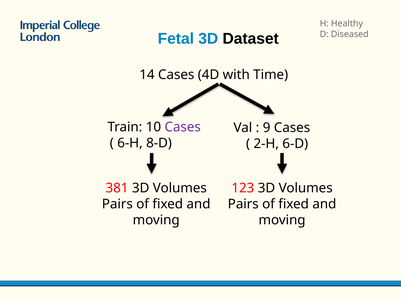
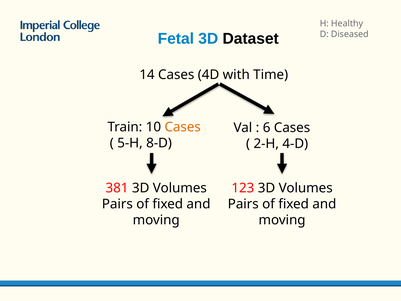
Cases at (183, 127) colour: purple -> orange
9: 9 -> 6
6-H: 6-H -> 5-H
6-D: 6-D -> 4-D
